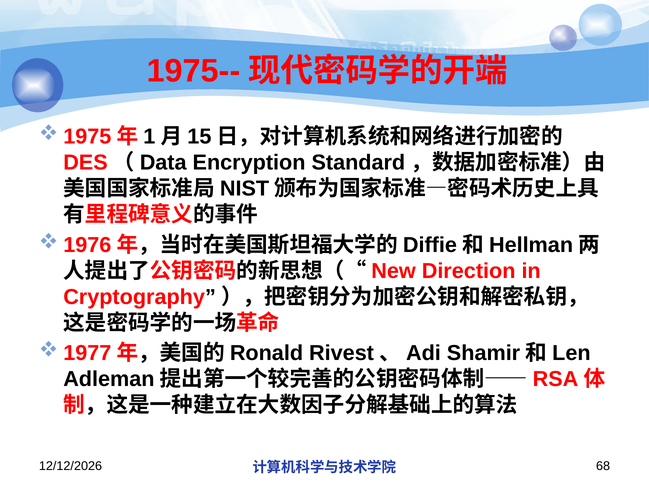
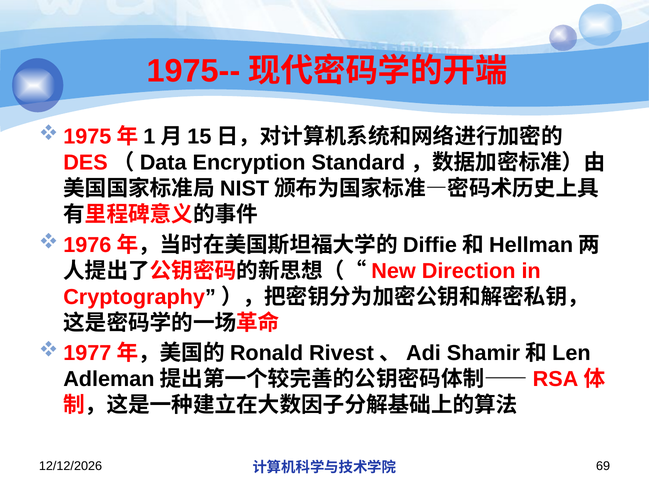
68: 68 -> 69
